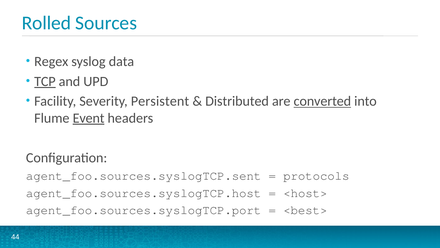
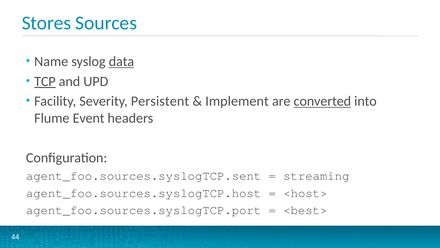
Rolled: Rolled -> Stores
Regex: Regex -> Name
data underline: none -> present
Distributed: Distributed -> Implement
Event underline: present -> none
protocols: protocols -> streaming
